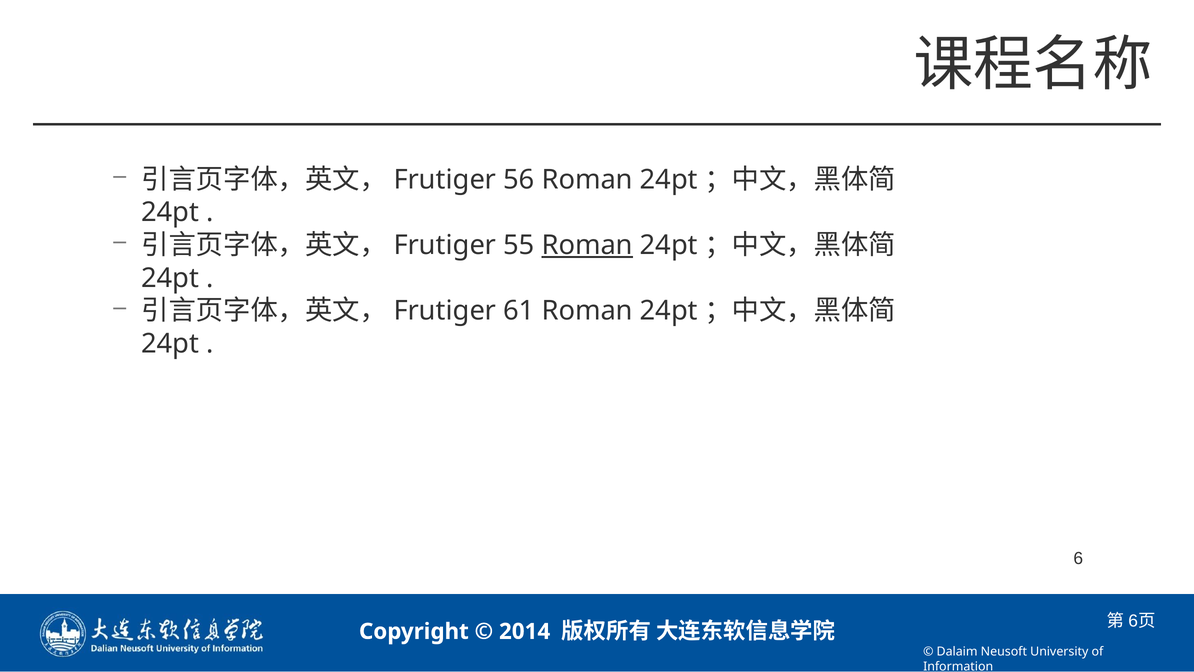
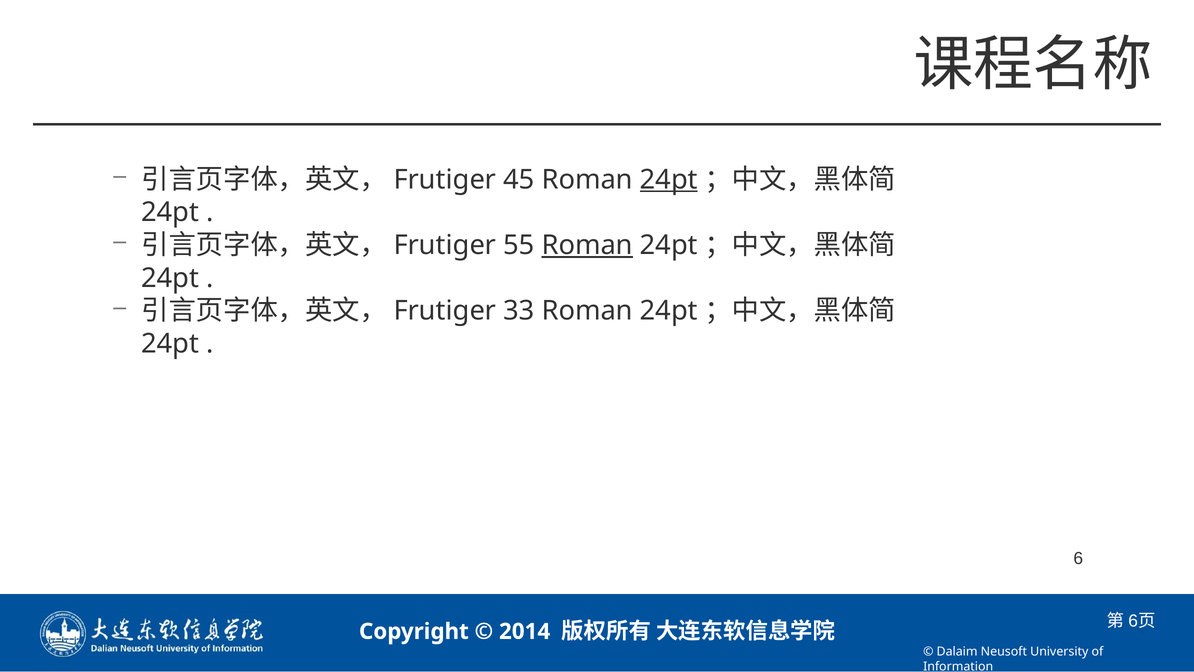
56: 56 -> 45
24pt at (669, 179) underline: none -> present
61: 61 -> 33
